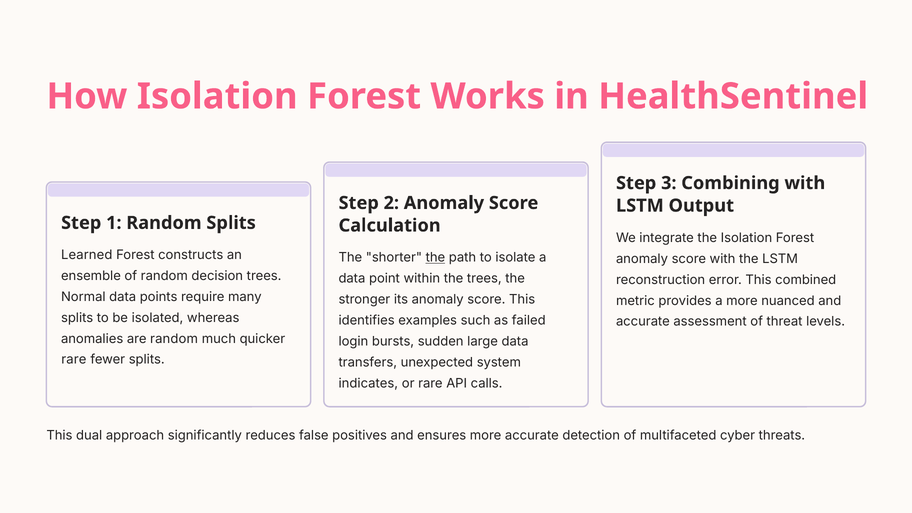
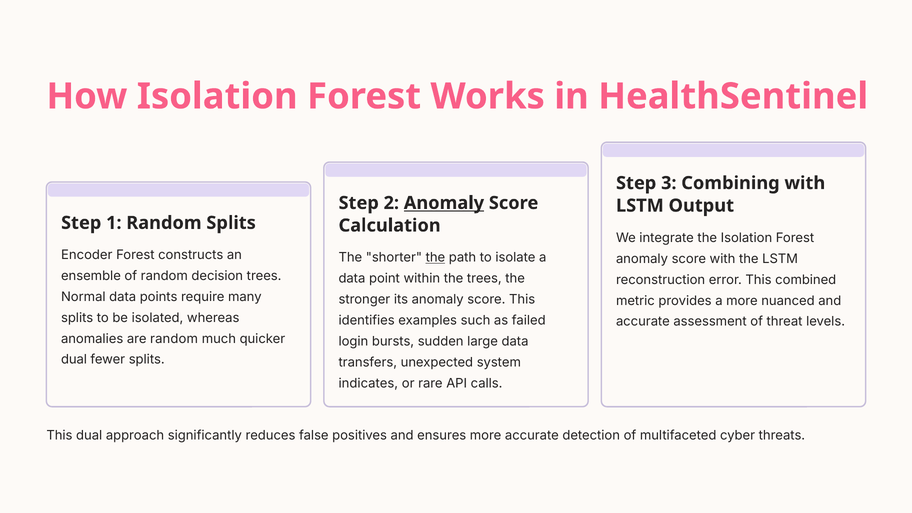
Anomaly at (444, 203) underline: none -> present
Learned: Learned -> Encoder
rare at (74, 360): rare -> dual
